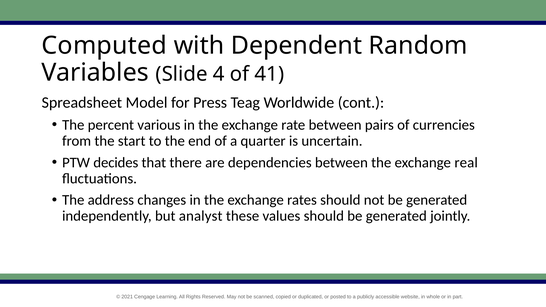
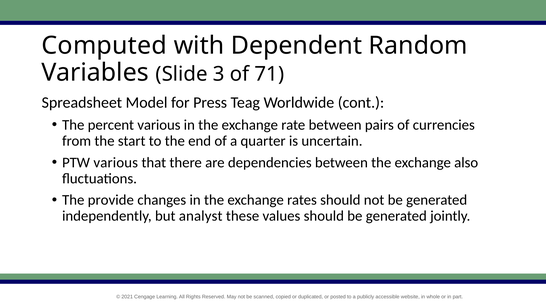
4: 4 -> 3
41: 41 -> 71
PTW decides: decides -> various
real: real -> also
address: address -> provide
